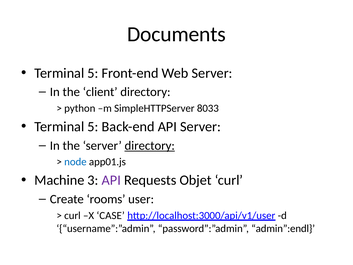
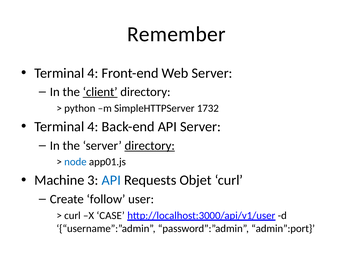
Documents: Documents -> Remember
5 at (93, 73): 5 -> 4
client underline: none -> present
8033: 8033 -> 1732
5 at (93, 127): 5 -> 4
API at (111, 180) colour: purple -> blue
rooms: rooms -> follow
admin”:endl: admin”:endl -> admin”:port
